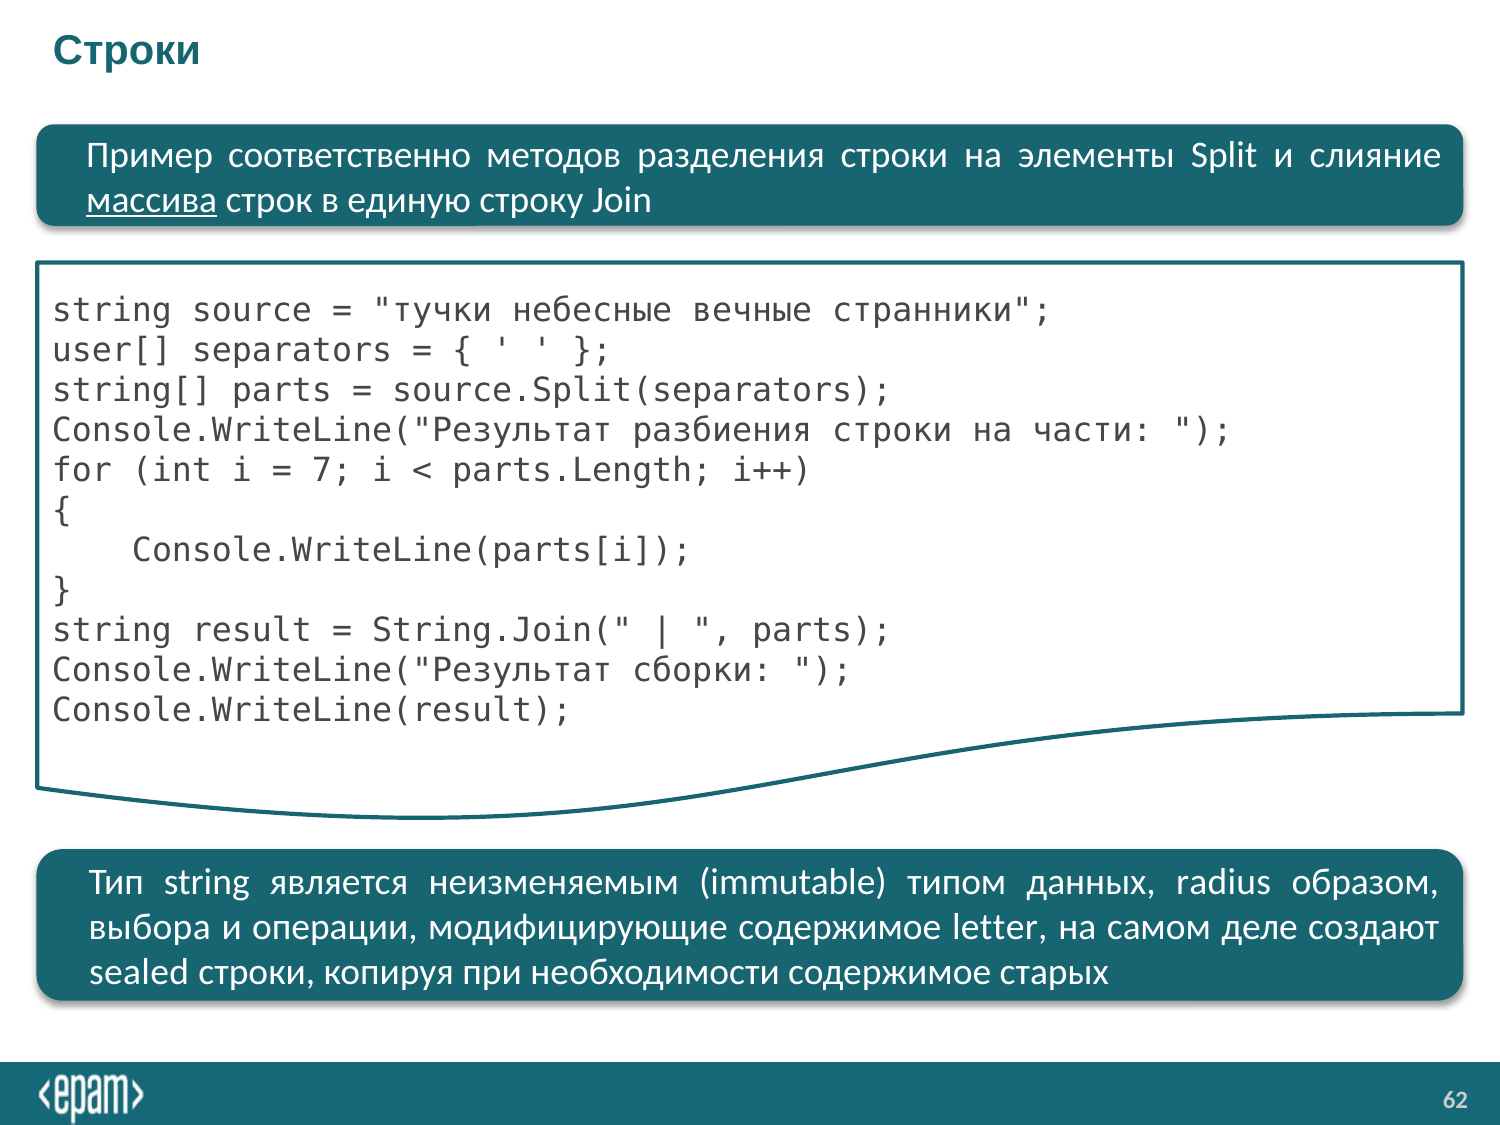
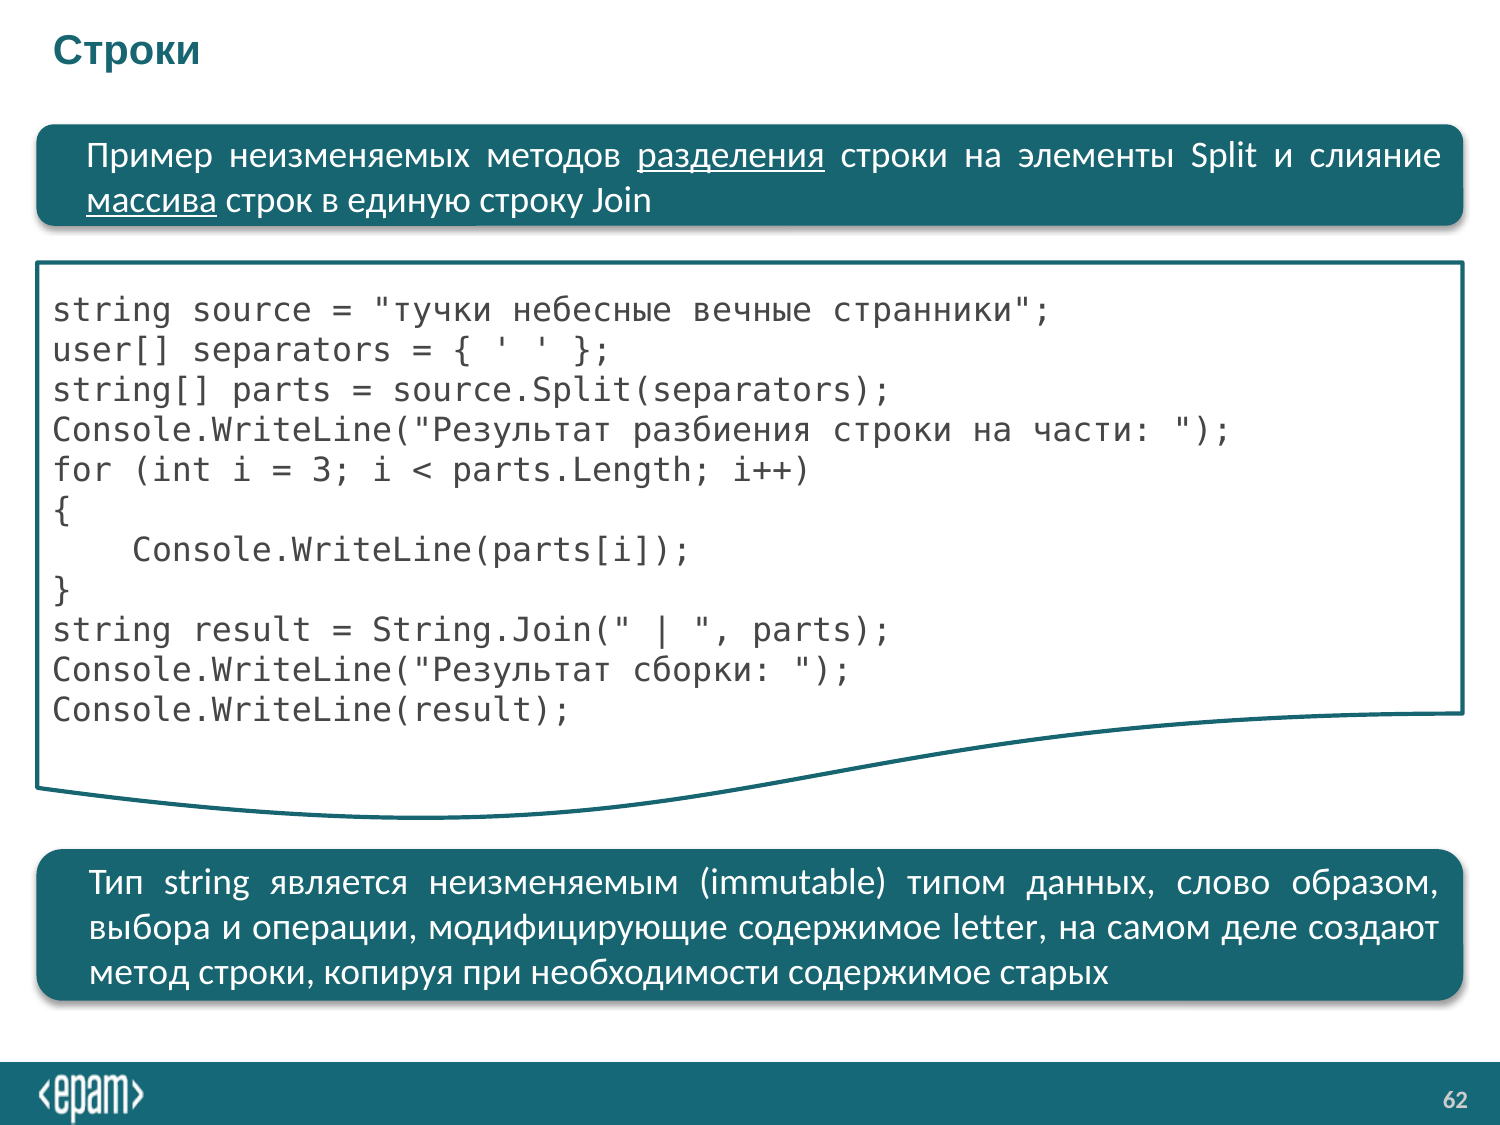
соответственно: соответственно -> неизменяемых
разделения underline: none -> present
7: 7 -> 3
radius: radius -> слово
sealed: sealed -> метод
